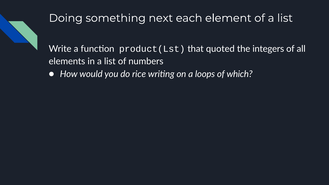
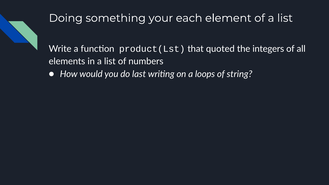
next: next -> your
rice: rice -> last
which: which -> string
